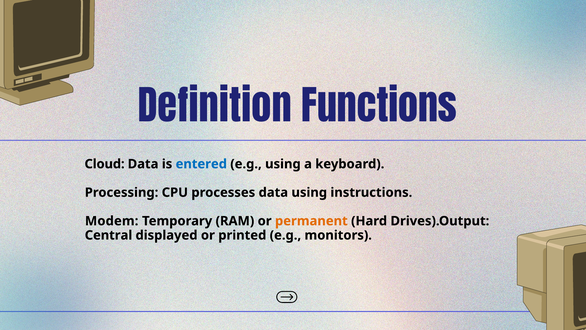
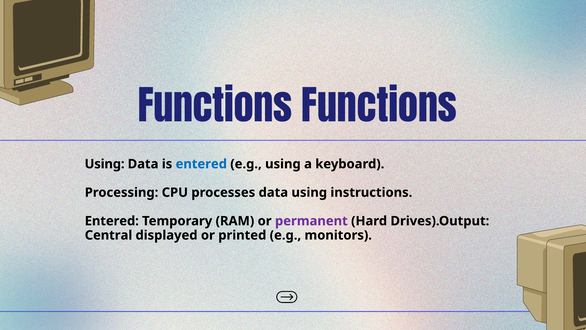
Definition at (215, 108): Definition -> Functions
Cloud at (105, 164): Cloud -> Using
Modem at (112, 221): Modem -> Entered
permanent colour: orange -> purple
